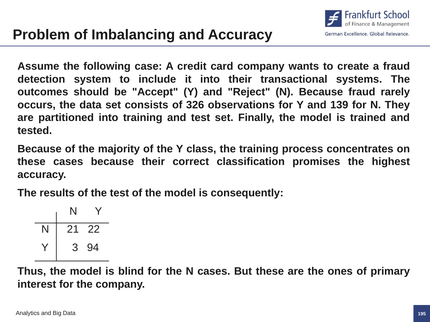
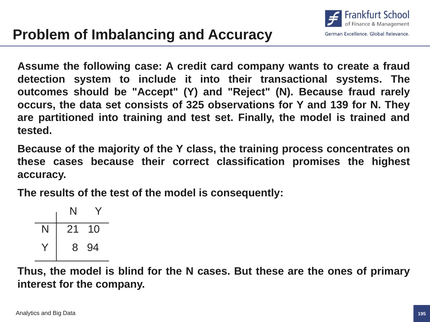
326: 326 -> 325
22: 22 -> 10
3: 3 -> 8
